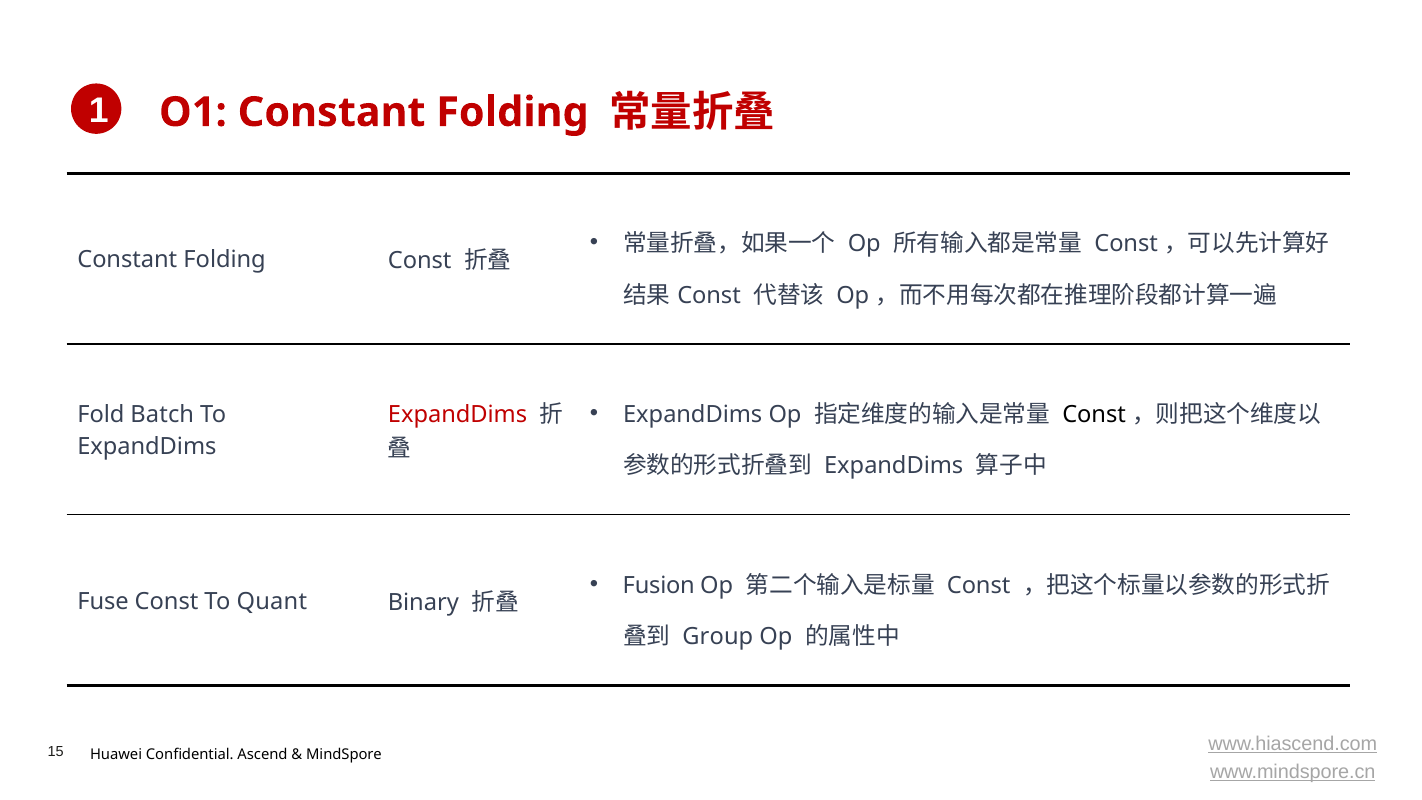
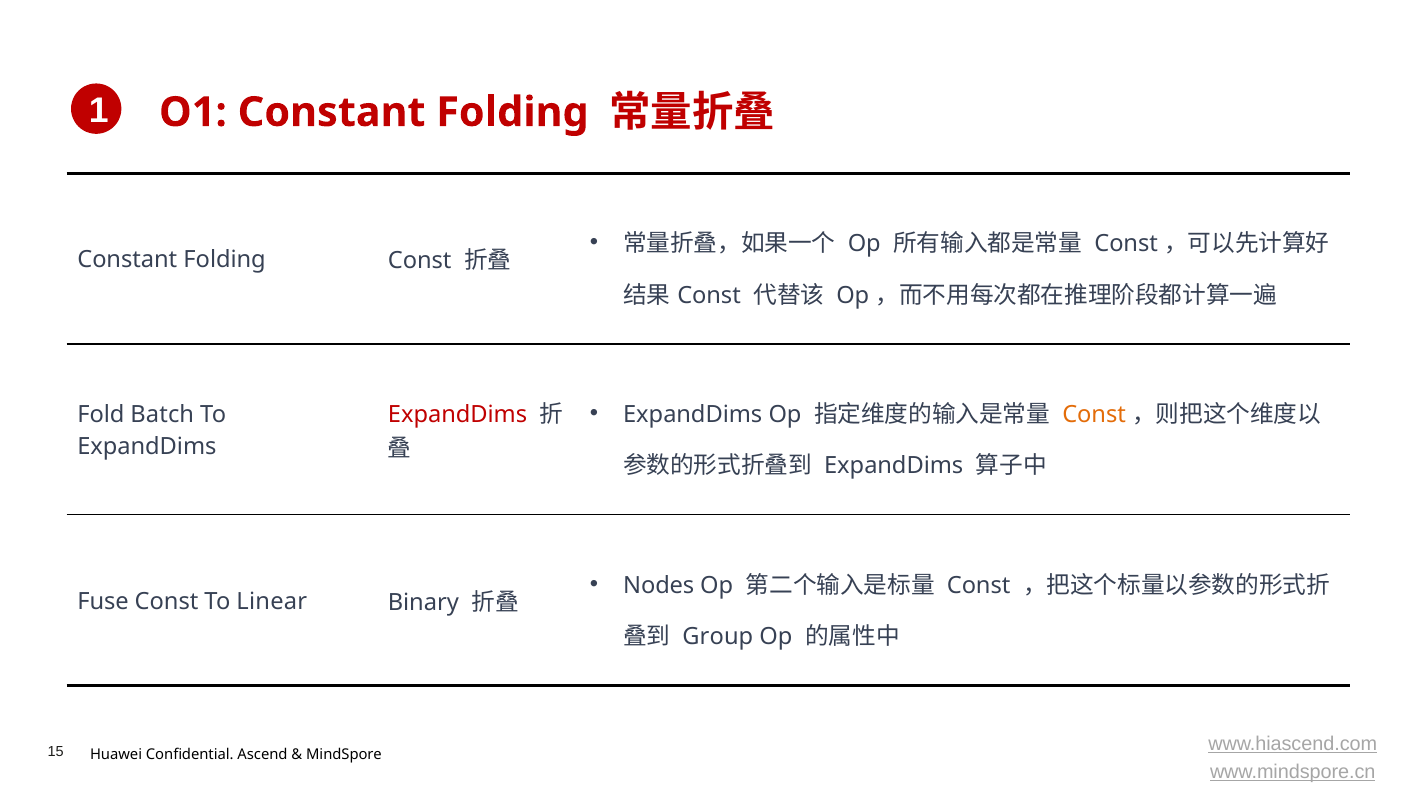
Const at (1094, 414) colour: black -> orange
Fusion: Fusion -> Nodes
Quant: Quant -> Linear
